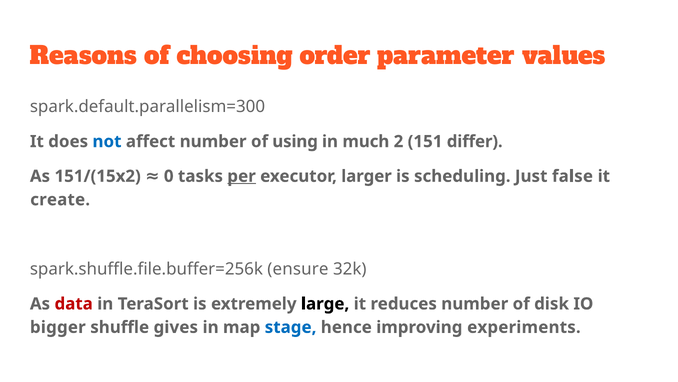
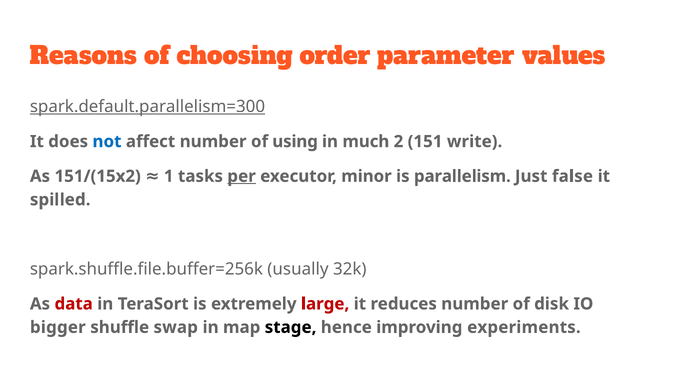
spark.default.parallelism=300 underline: none -> present
differ: differ -> write
0: 0 -> 1
larger: larger -> minor
scheduling: scheduling -> parallelism
create: create -> spilled
ensure: ensure -> usually
large colour: black -> red
gives: gives -> swap
stage colour: blue -> black
